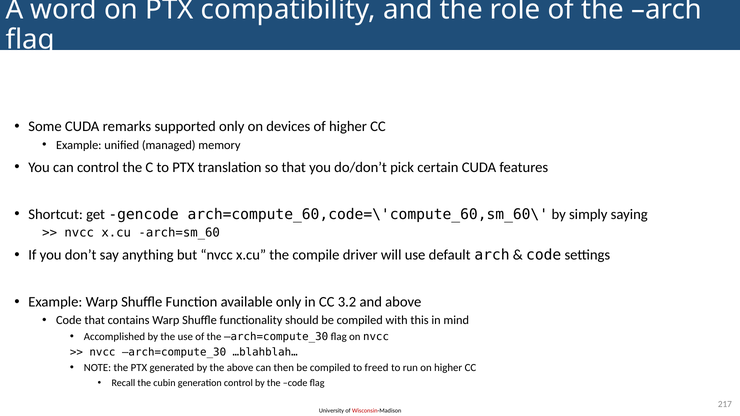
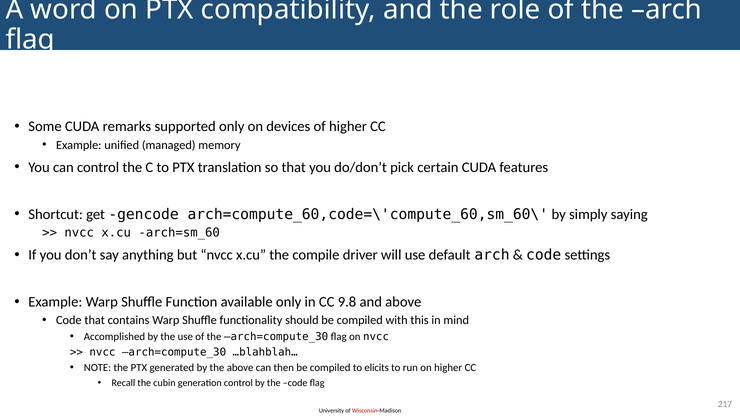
3.2: 3.2 -> 9.8
freed: freed -> elicits
